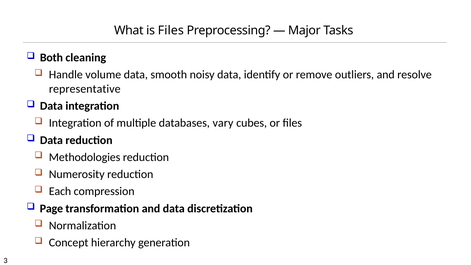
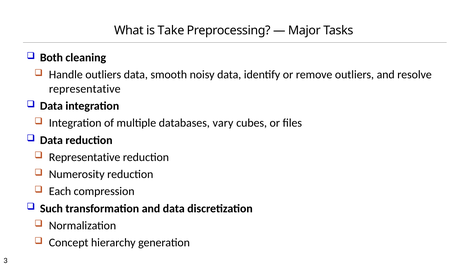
is Files: Files -> Take
Handle volume: volume -> outliers
Methodologies at (85, 157): Methodologies -> Representative
Page: Page -> Such
